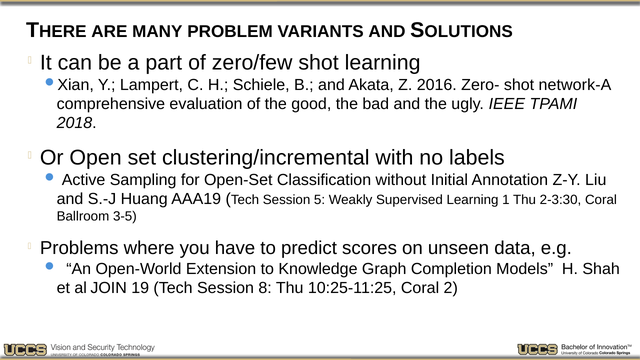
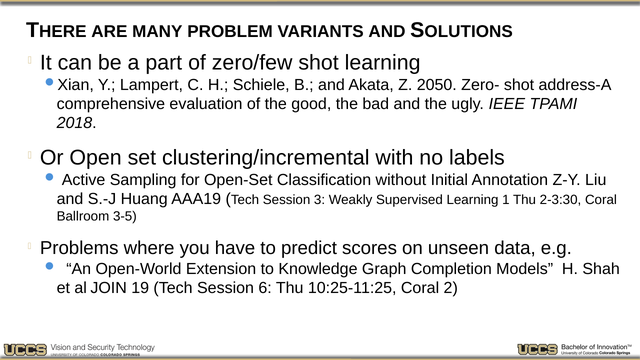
2016: 2016 -> 2050
network-A: network-A -> address-A
5: 5 -> 3
8: 8 -> 6
